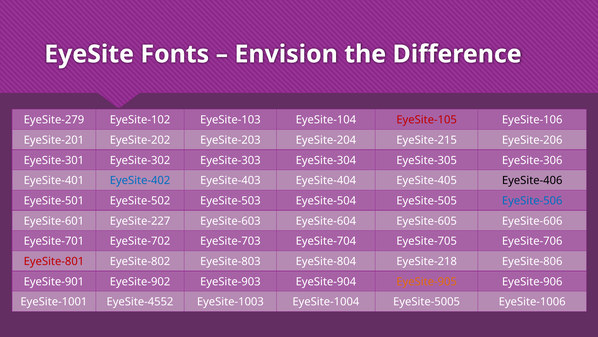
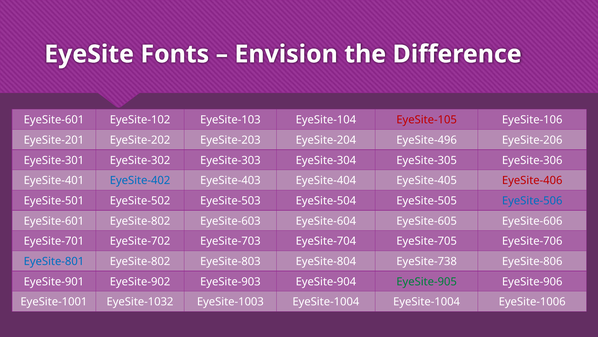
EyeSite-279 at (54, 120): EyeSite-279 -> EyeSite-601
EyeSite-215: EyeSite-215 -> EyeSite-496
EyeSite-406 colour: black -> red
EyeSite-601 EyeSite-227: EyeSite-227 -> EyeSite-802
EyeSite-801 colour: red -> blue
EyeSite-218: EyeSite-218 -> EyeSite-738
EyeSite-905 colour: orange -> green
EyeSite-4552: EyeSite-4552 -> EyeSite-1032
EyeSite-1004 EyeSite-5005: EyeSite-5005 -> EyeSite-1004
